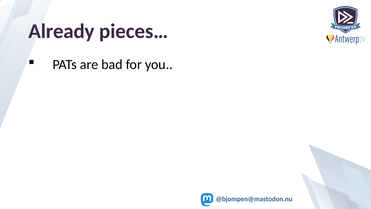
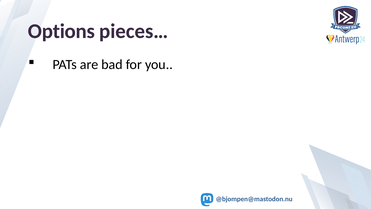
Already: Already -> Options
